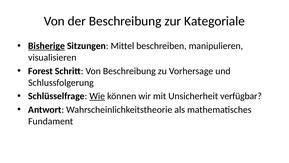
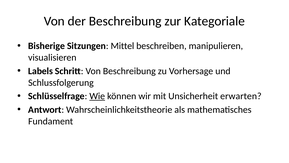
Bisherige underline: present -> none
Forest: Forest -> Labels
verfügbar: verfügbar -> erwarten
